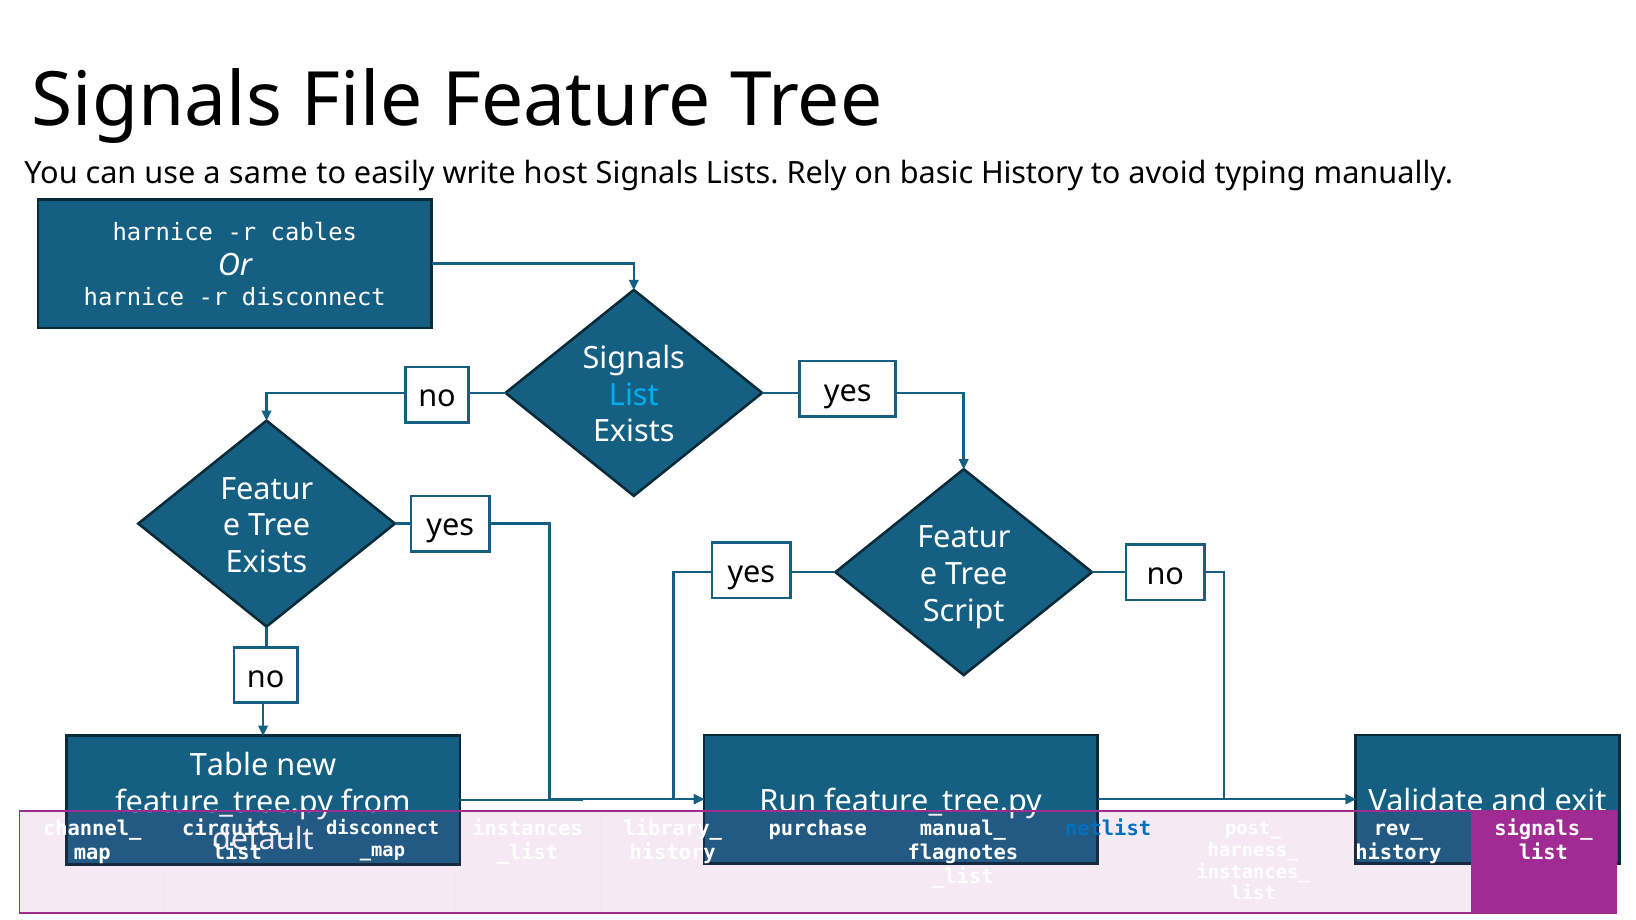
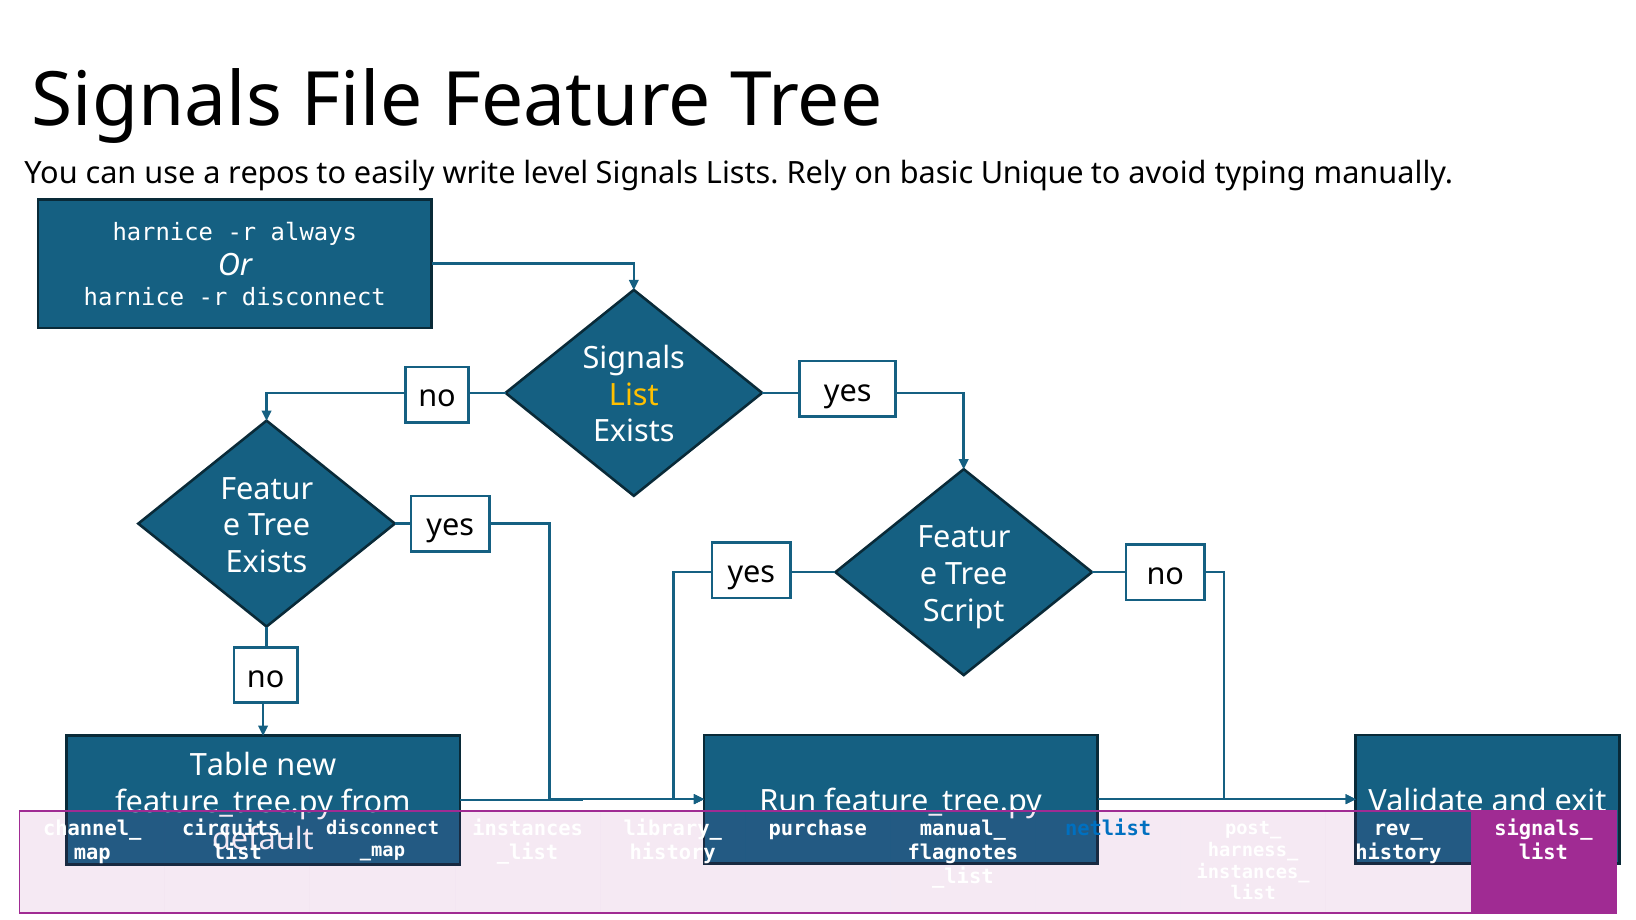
same: same -> repos
host: host -> level
basic History: History -> Unique
cables: cables -> always
List at (634, 395) colour: light blue -> yellow
